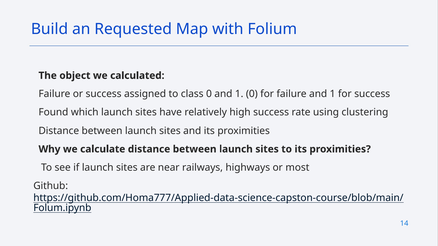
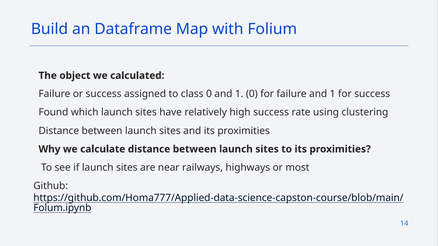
Requested: Requested -> Dataframe
